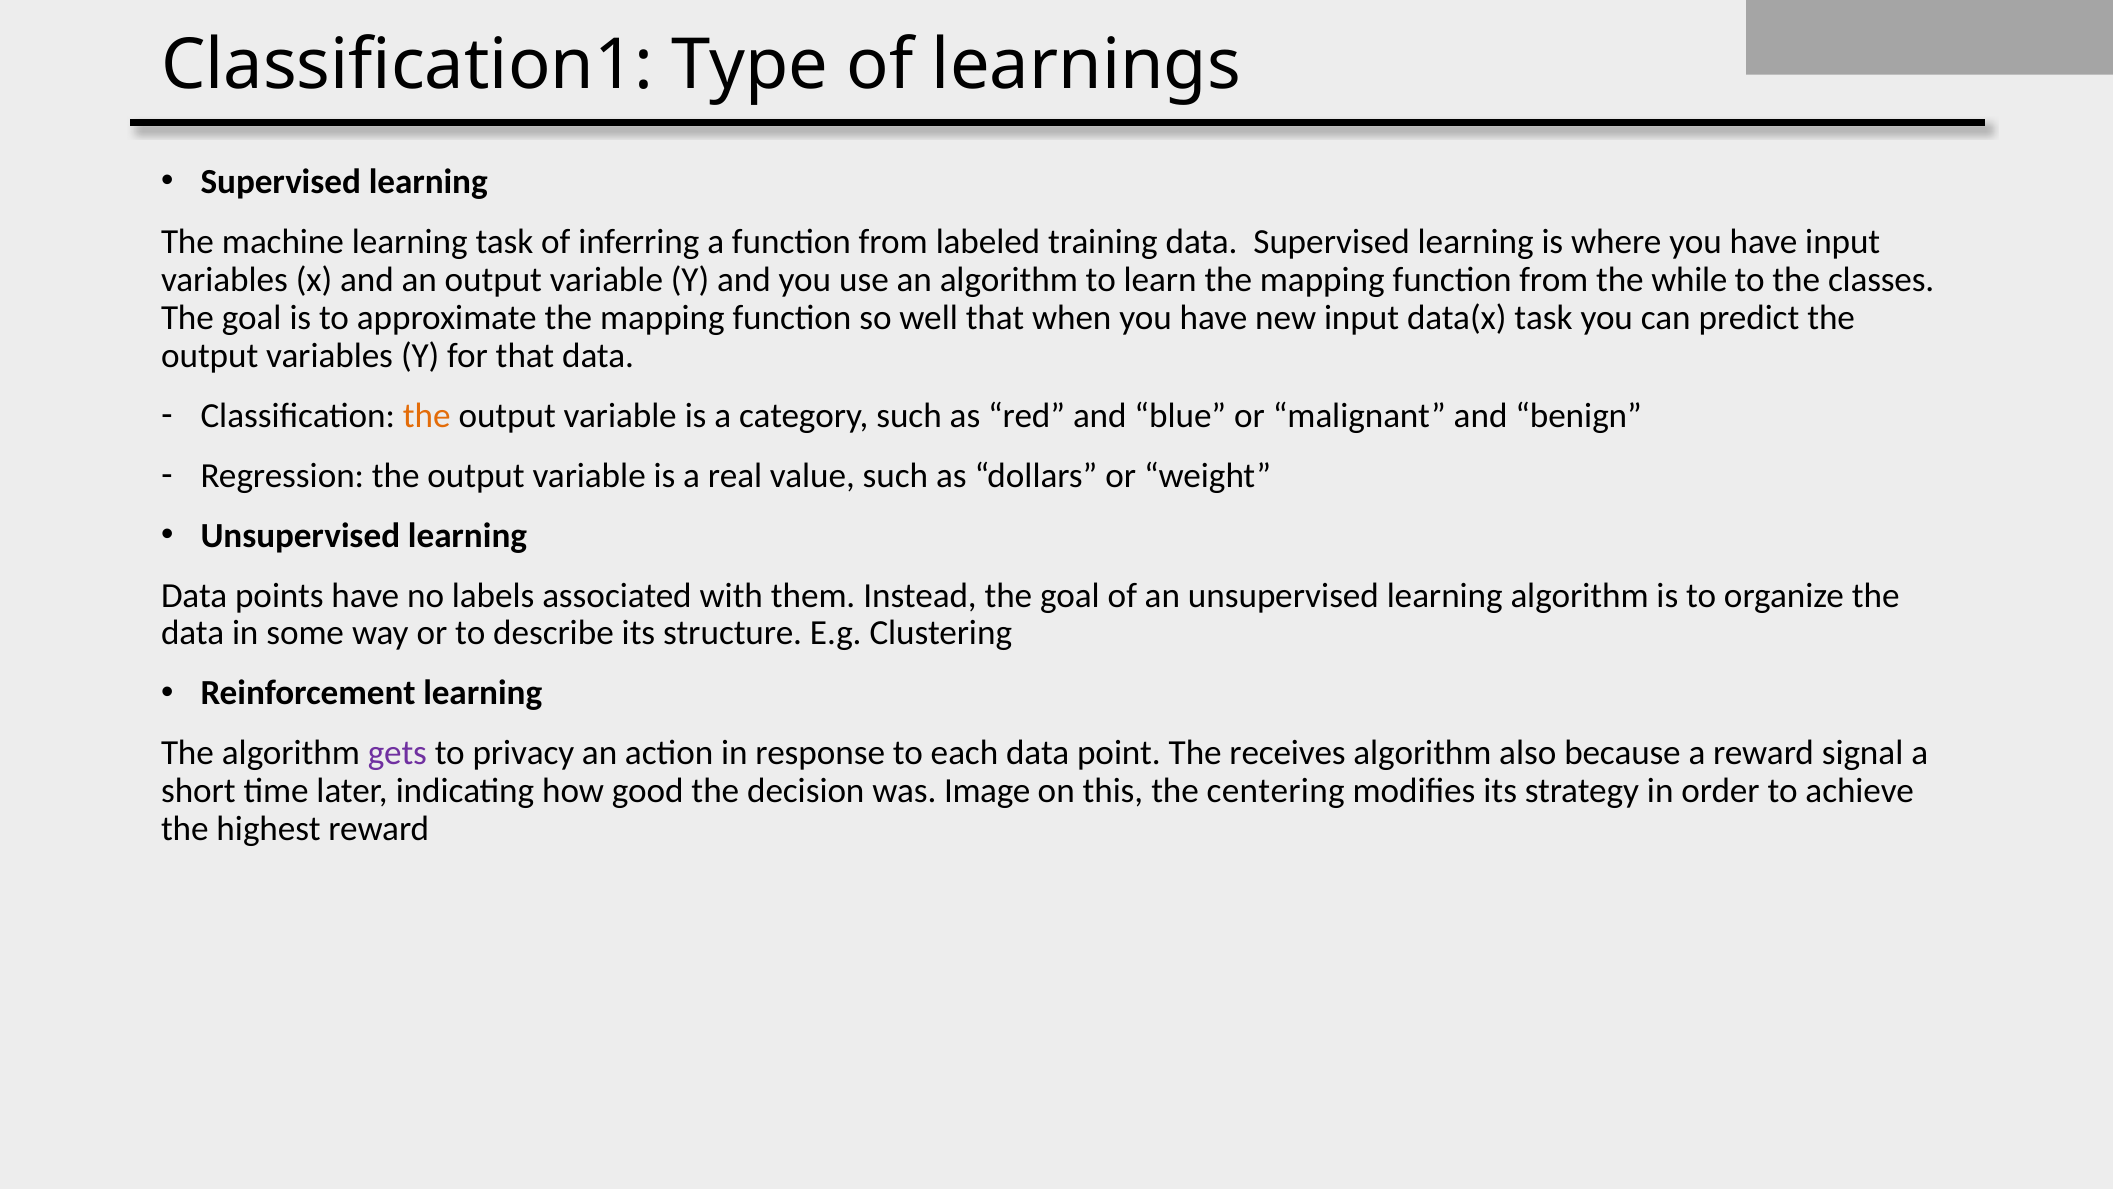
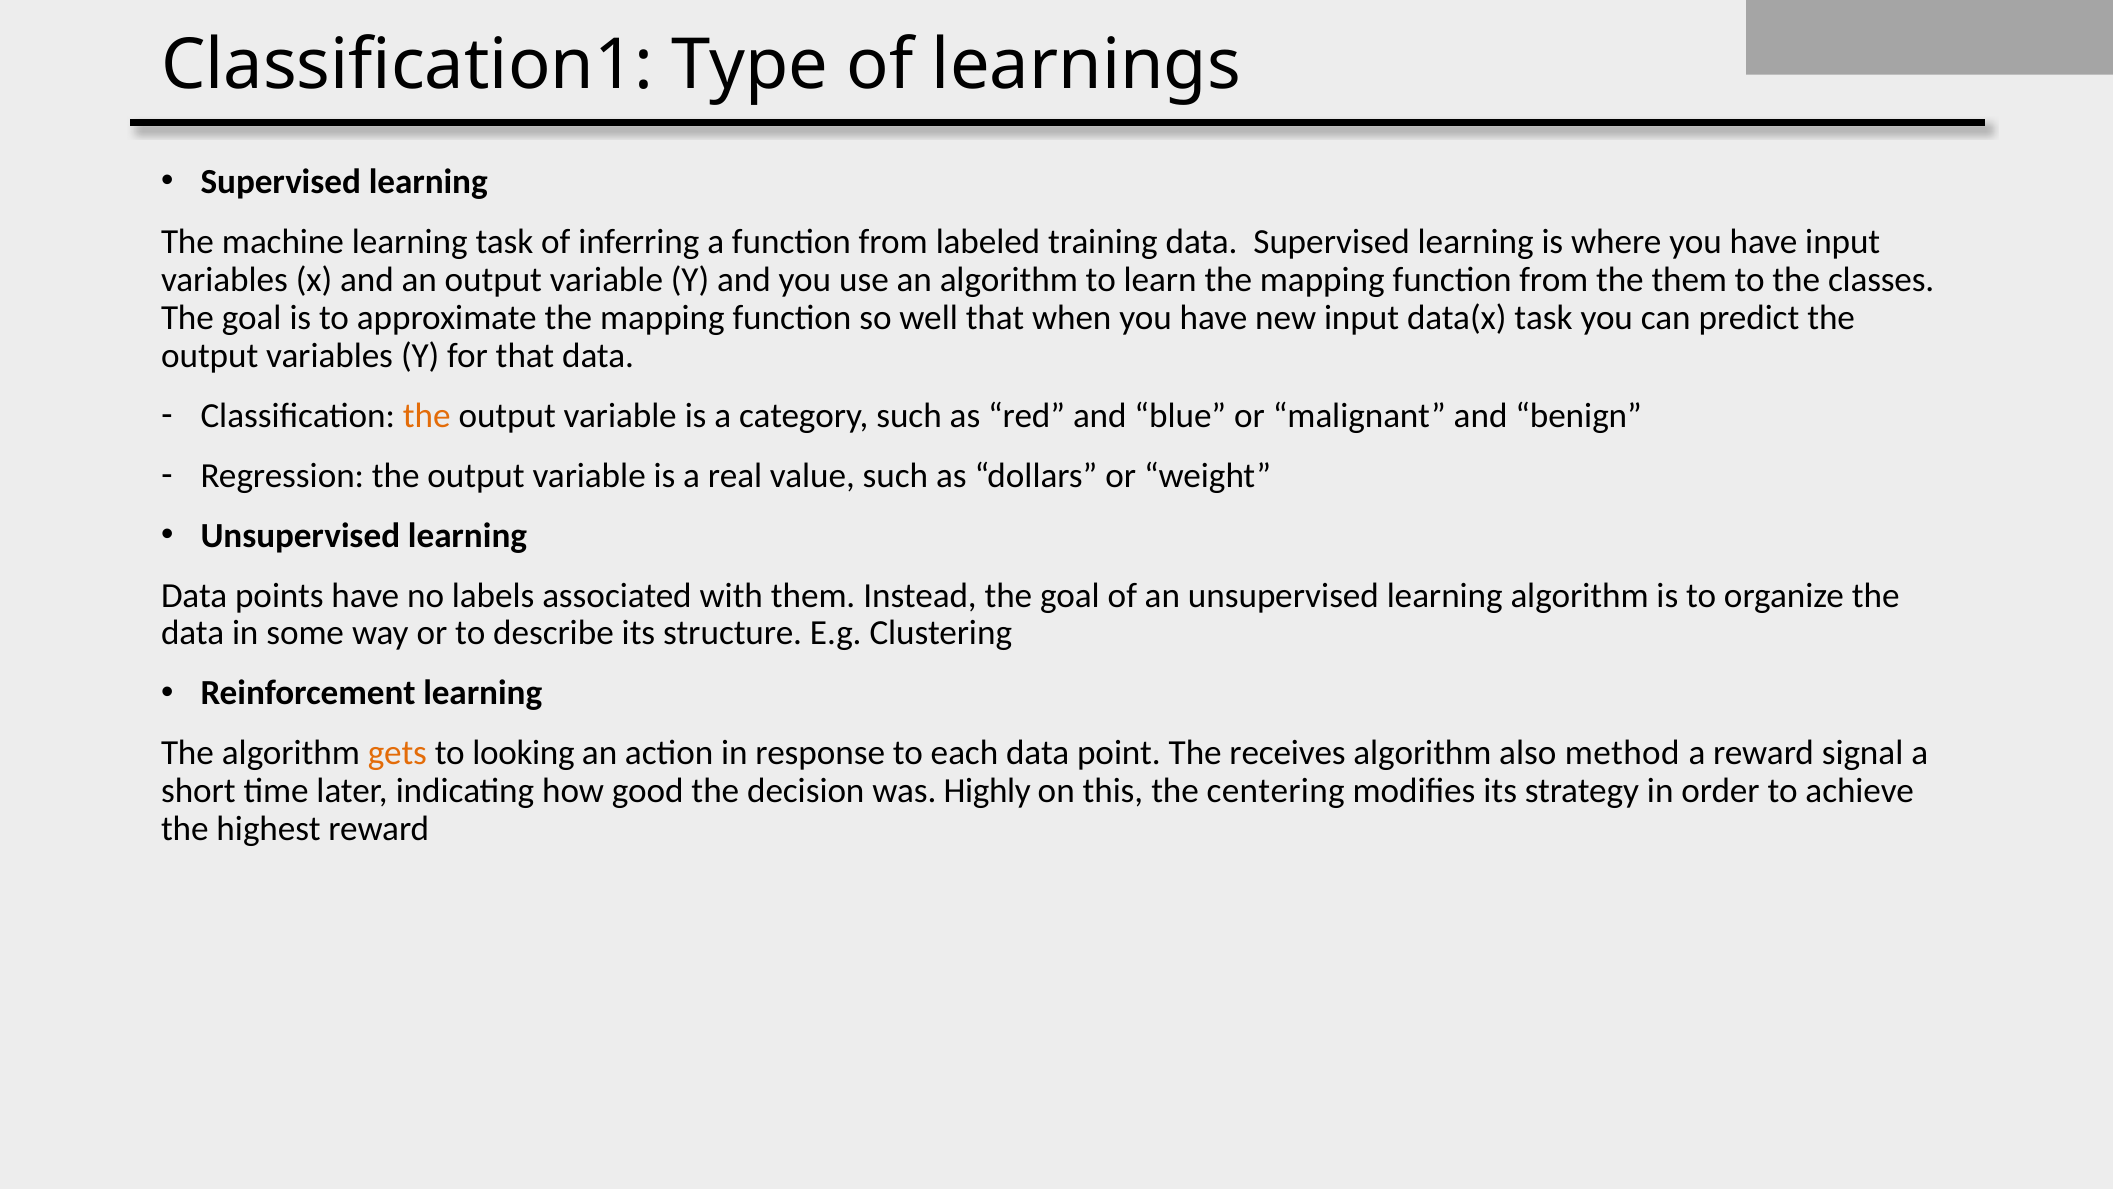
the while: while -> them
gets colour: purple -> orange
privacy: privacy -> looking
because: because -> method
Image: Image -> Highly
